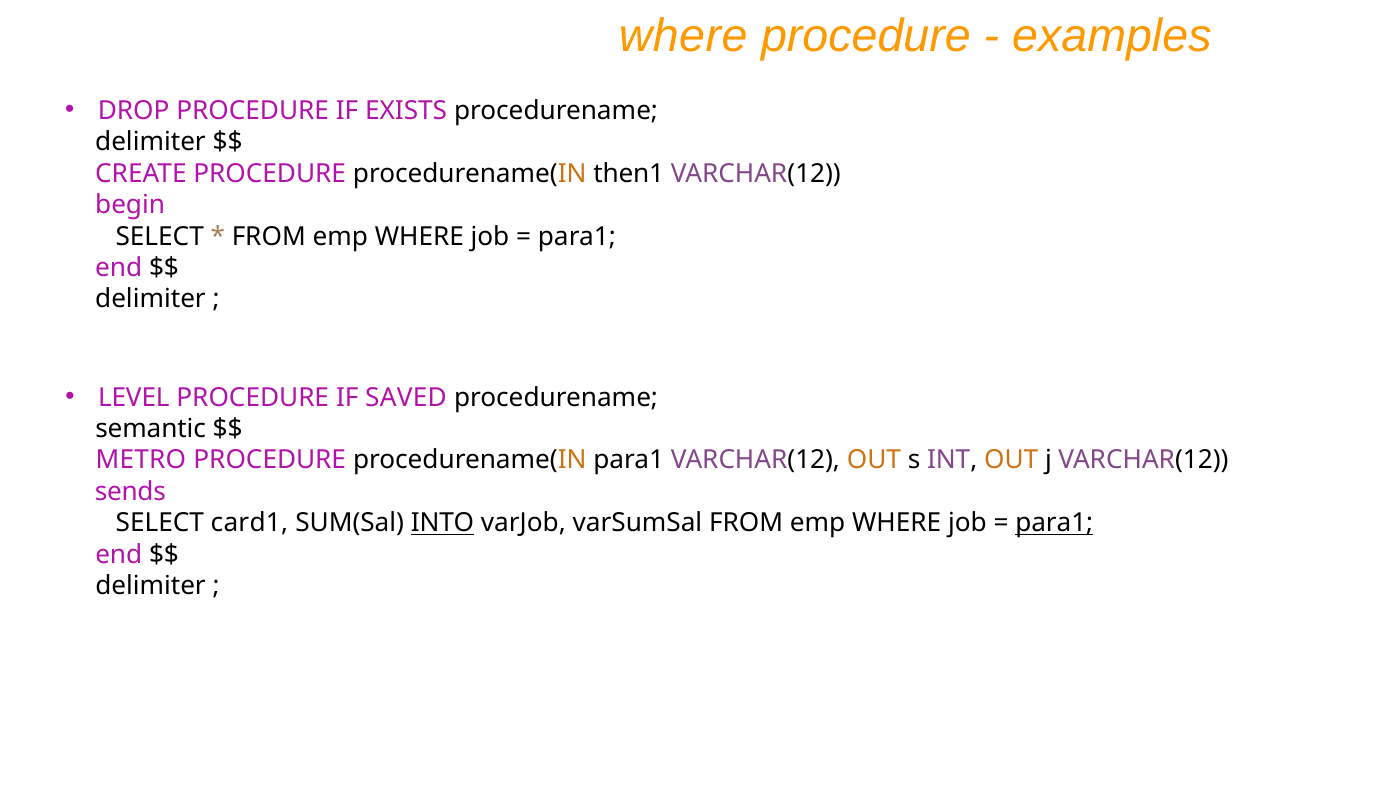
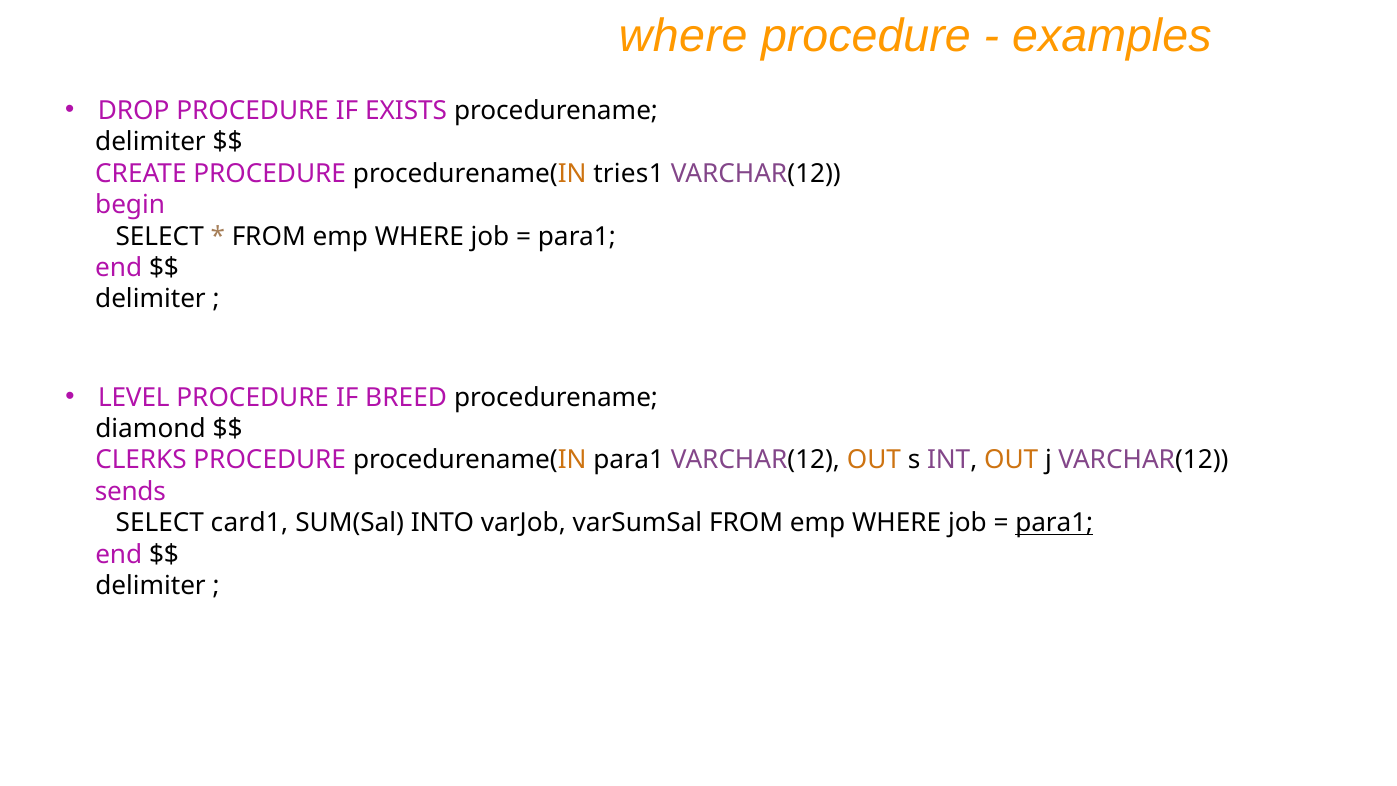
then1: then1 -> tries1
SAVED: SAVED -> BREED
semantic: semantic -> diamond
METRO: METRO -> CLERKS
INTO underline: present -> none
